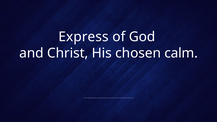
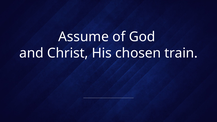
Express: Express -> Assume
calm: calm -> train
